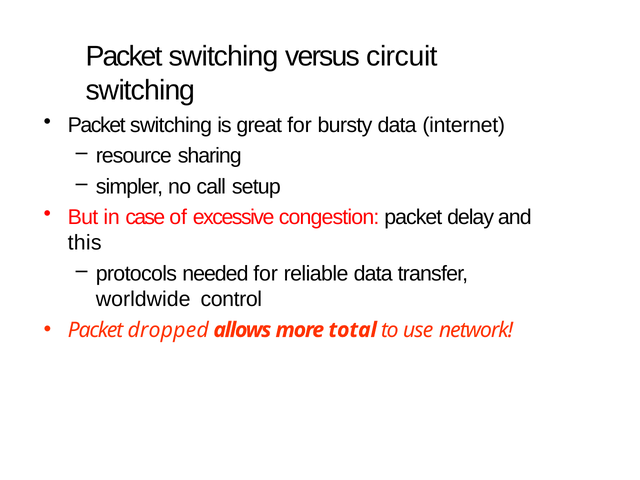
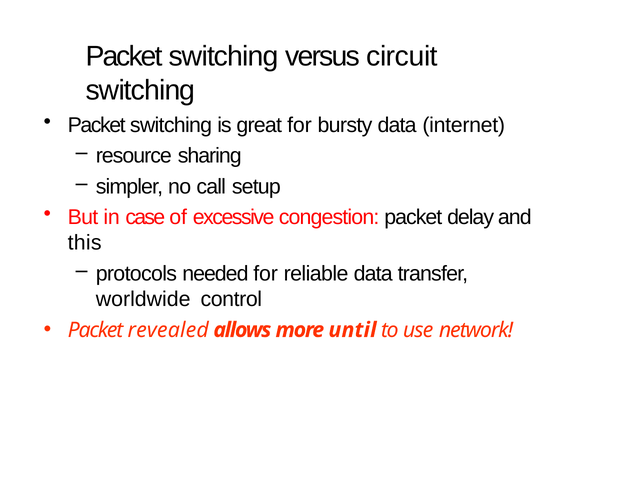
dropped: dropped -> revealed
total: total -> until
